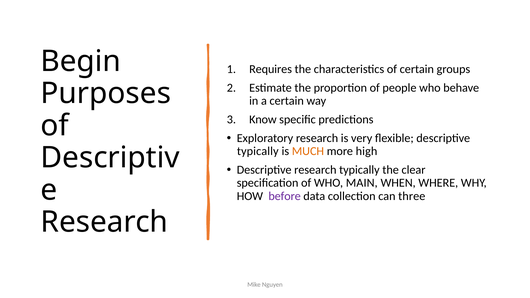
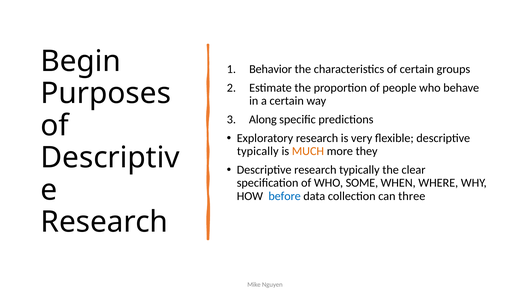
Requires: Requires -> Behavior
Know: Know -> Along
high: high -> they
MAIN: MAIN -> SOME
before colour: purple -> blue
